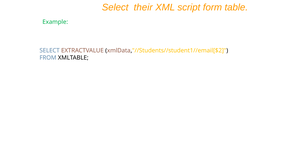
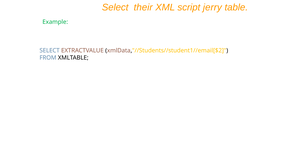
form: form -> jerry
